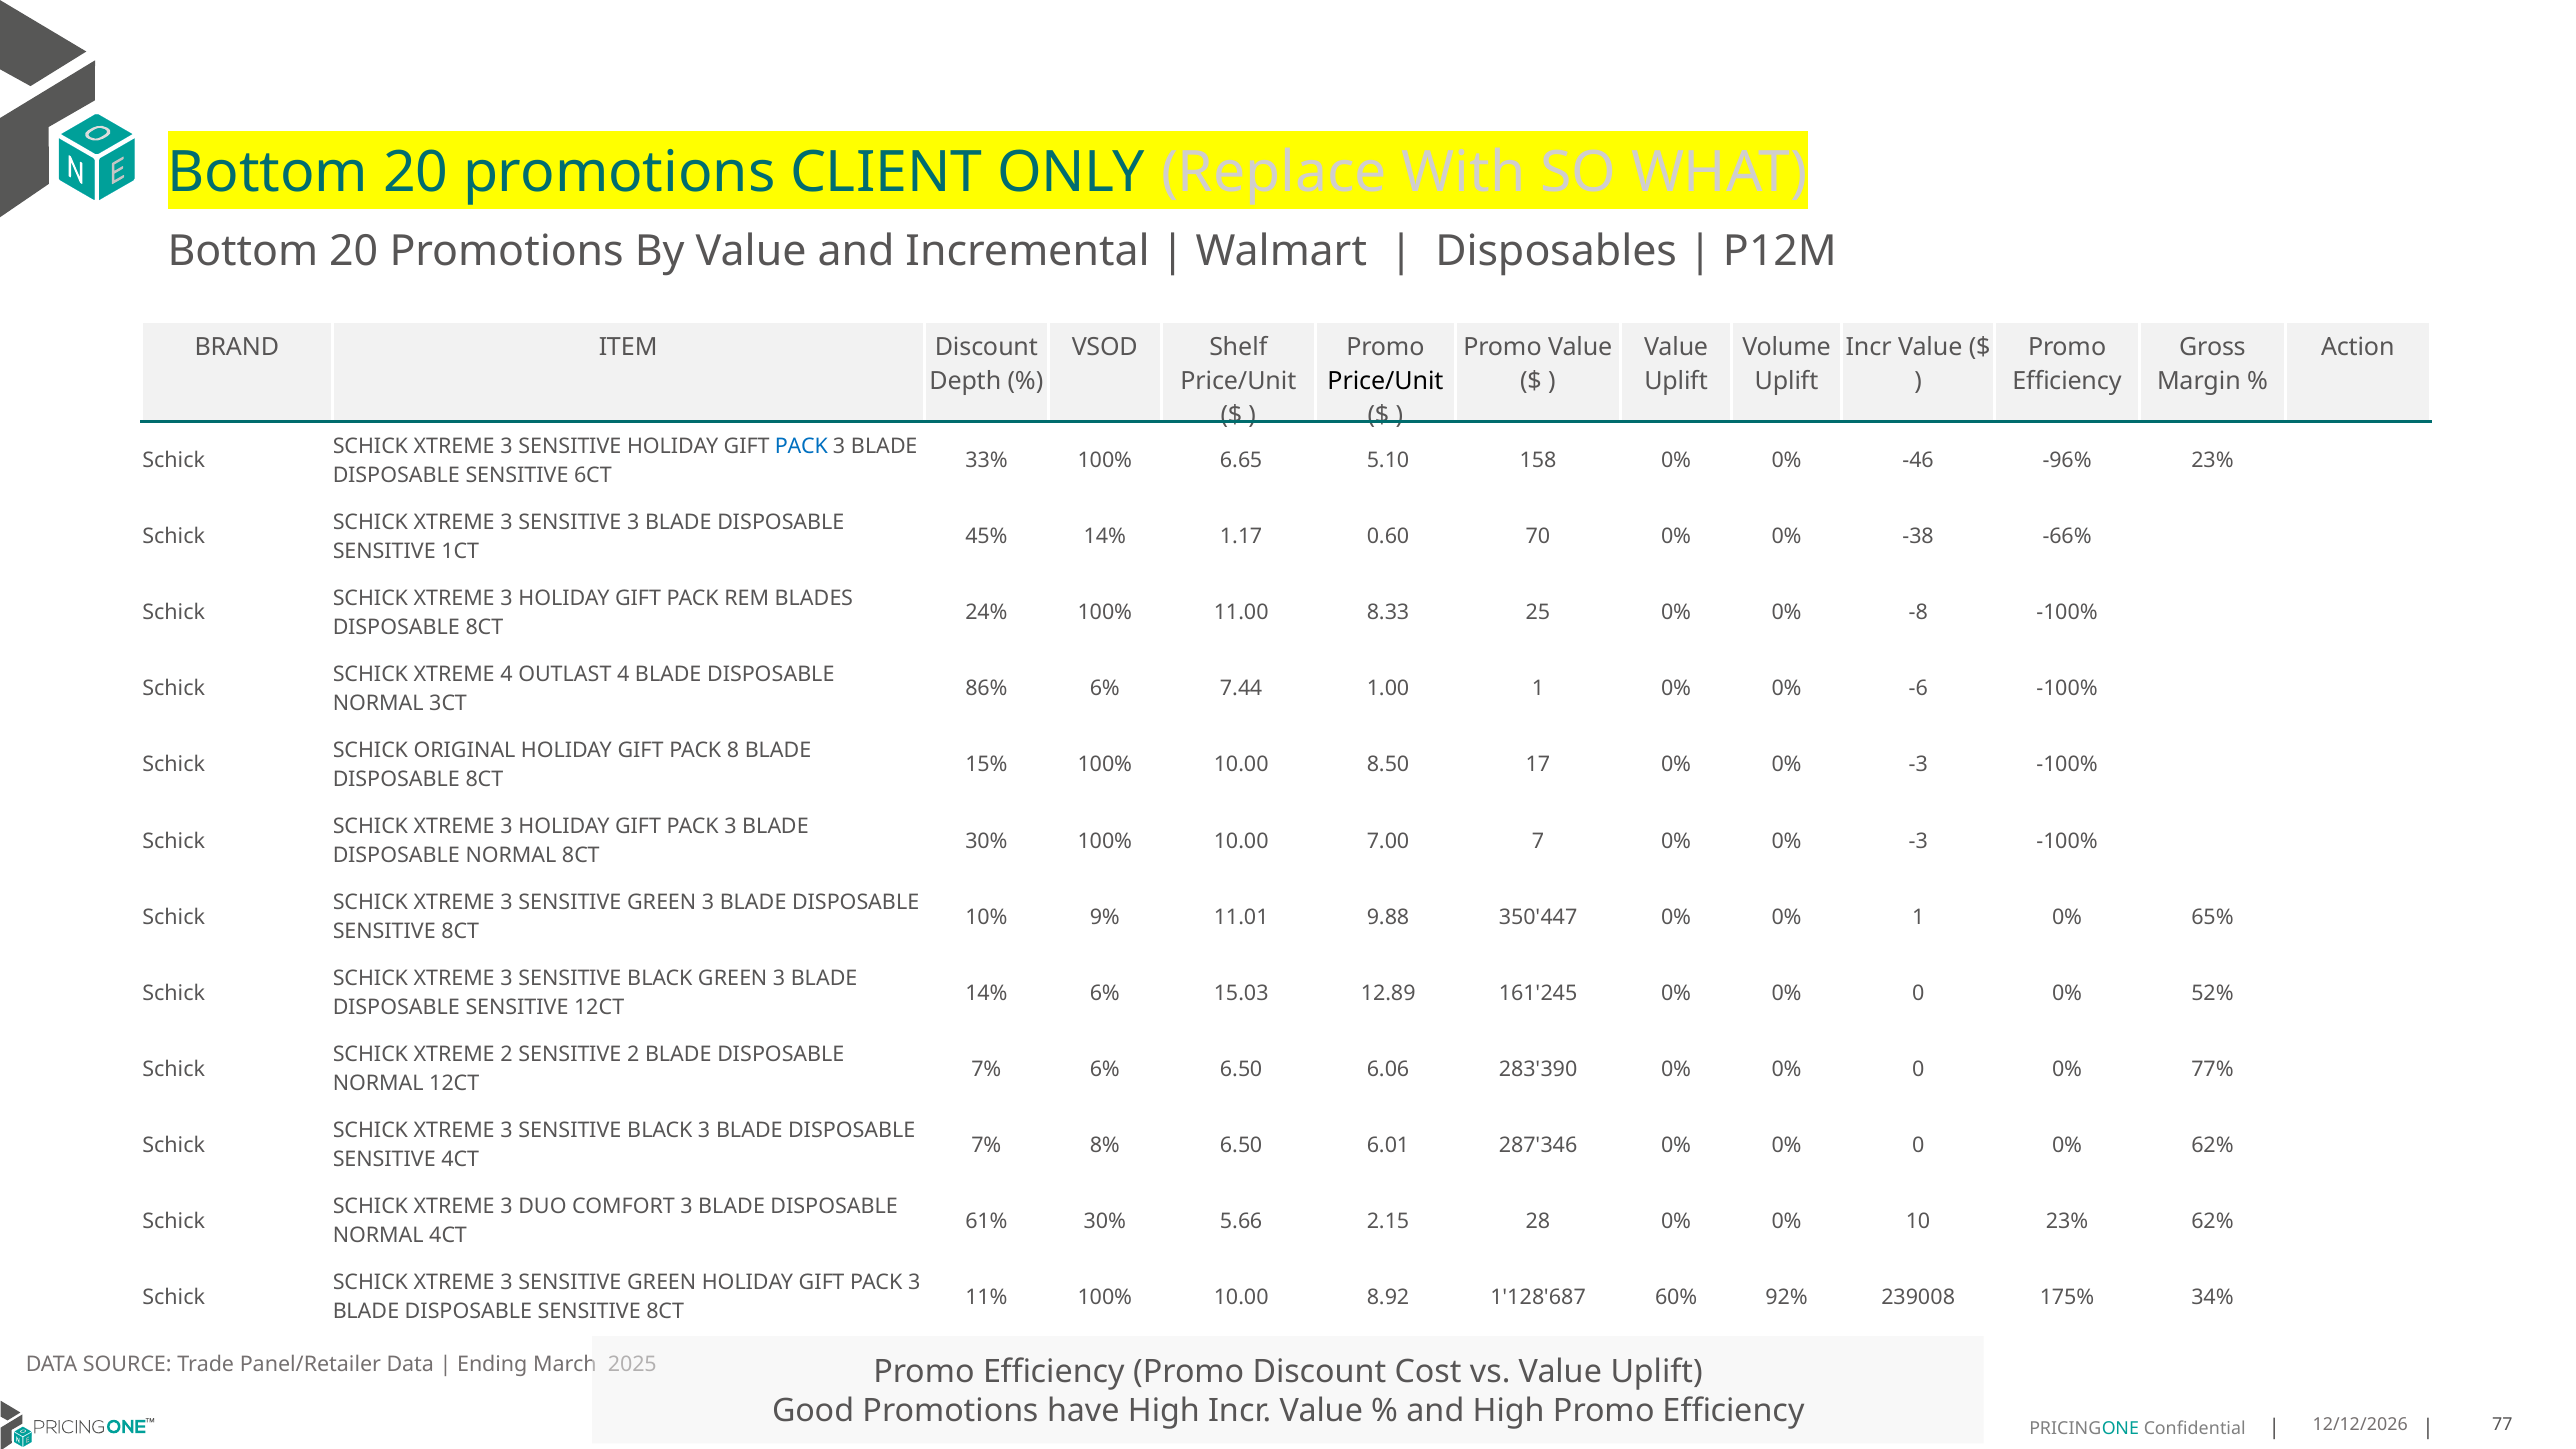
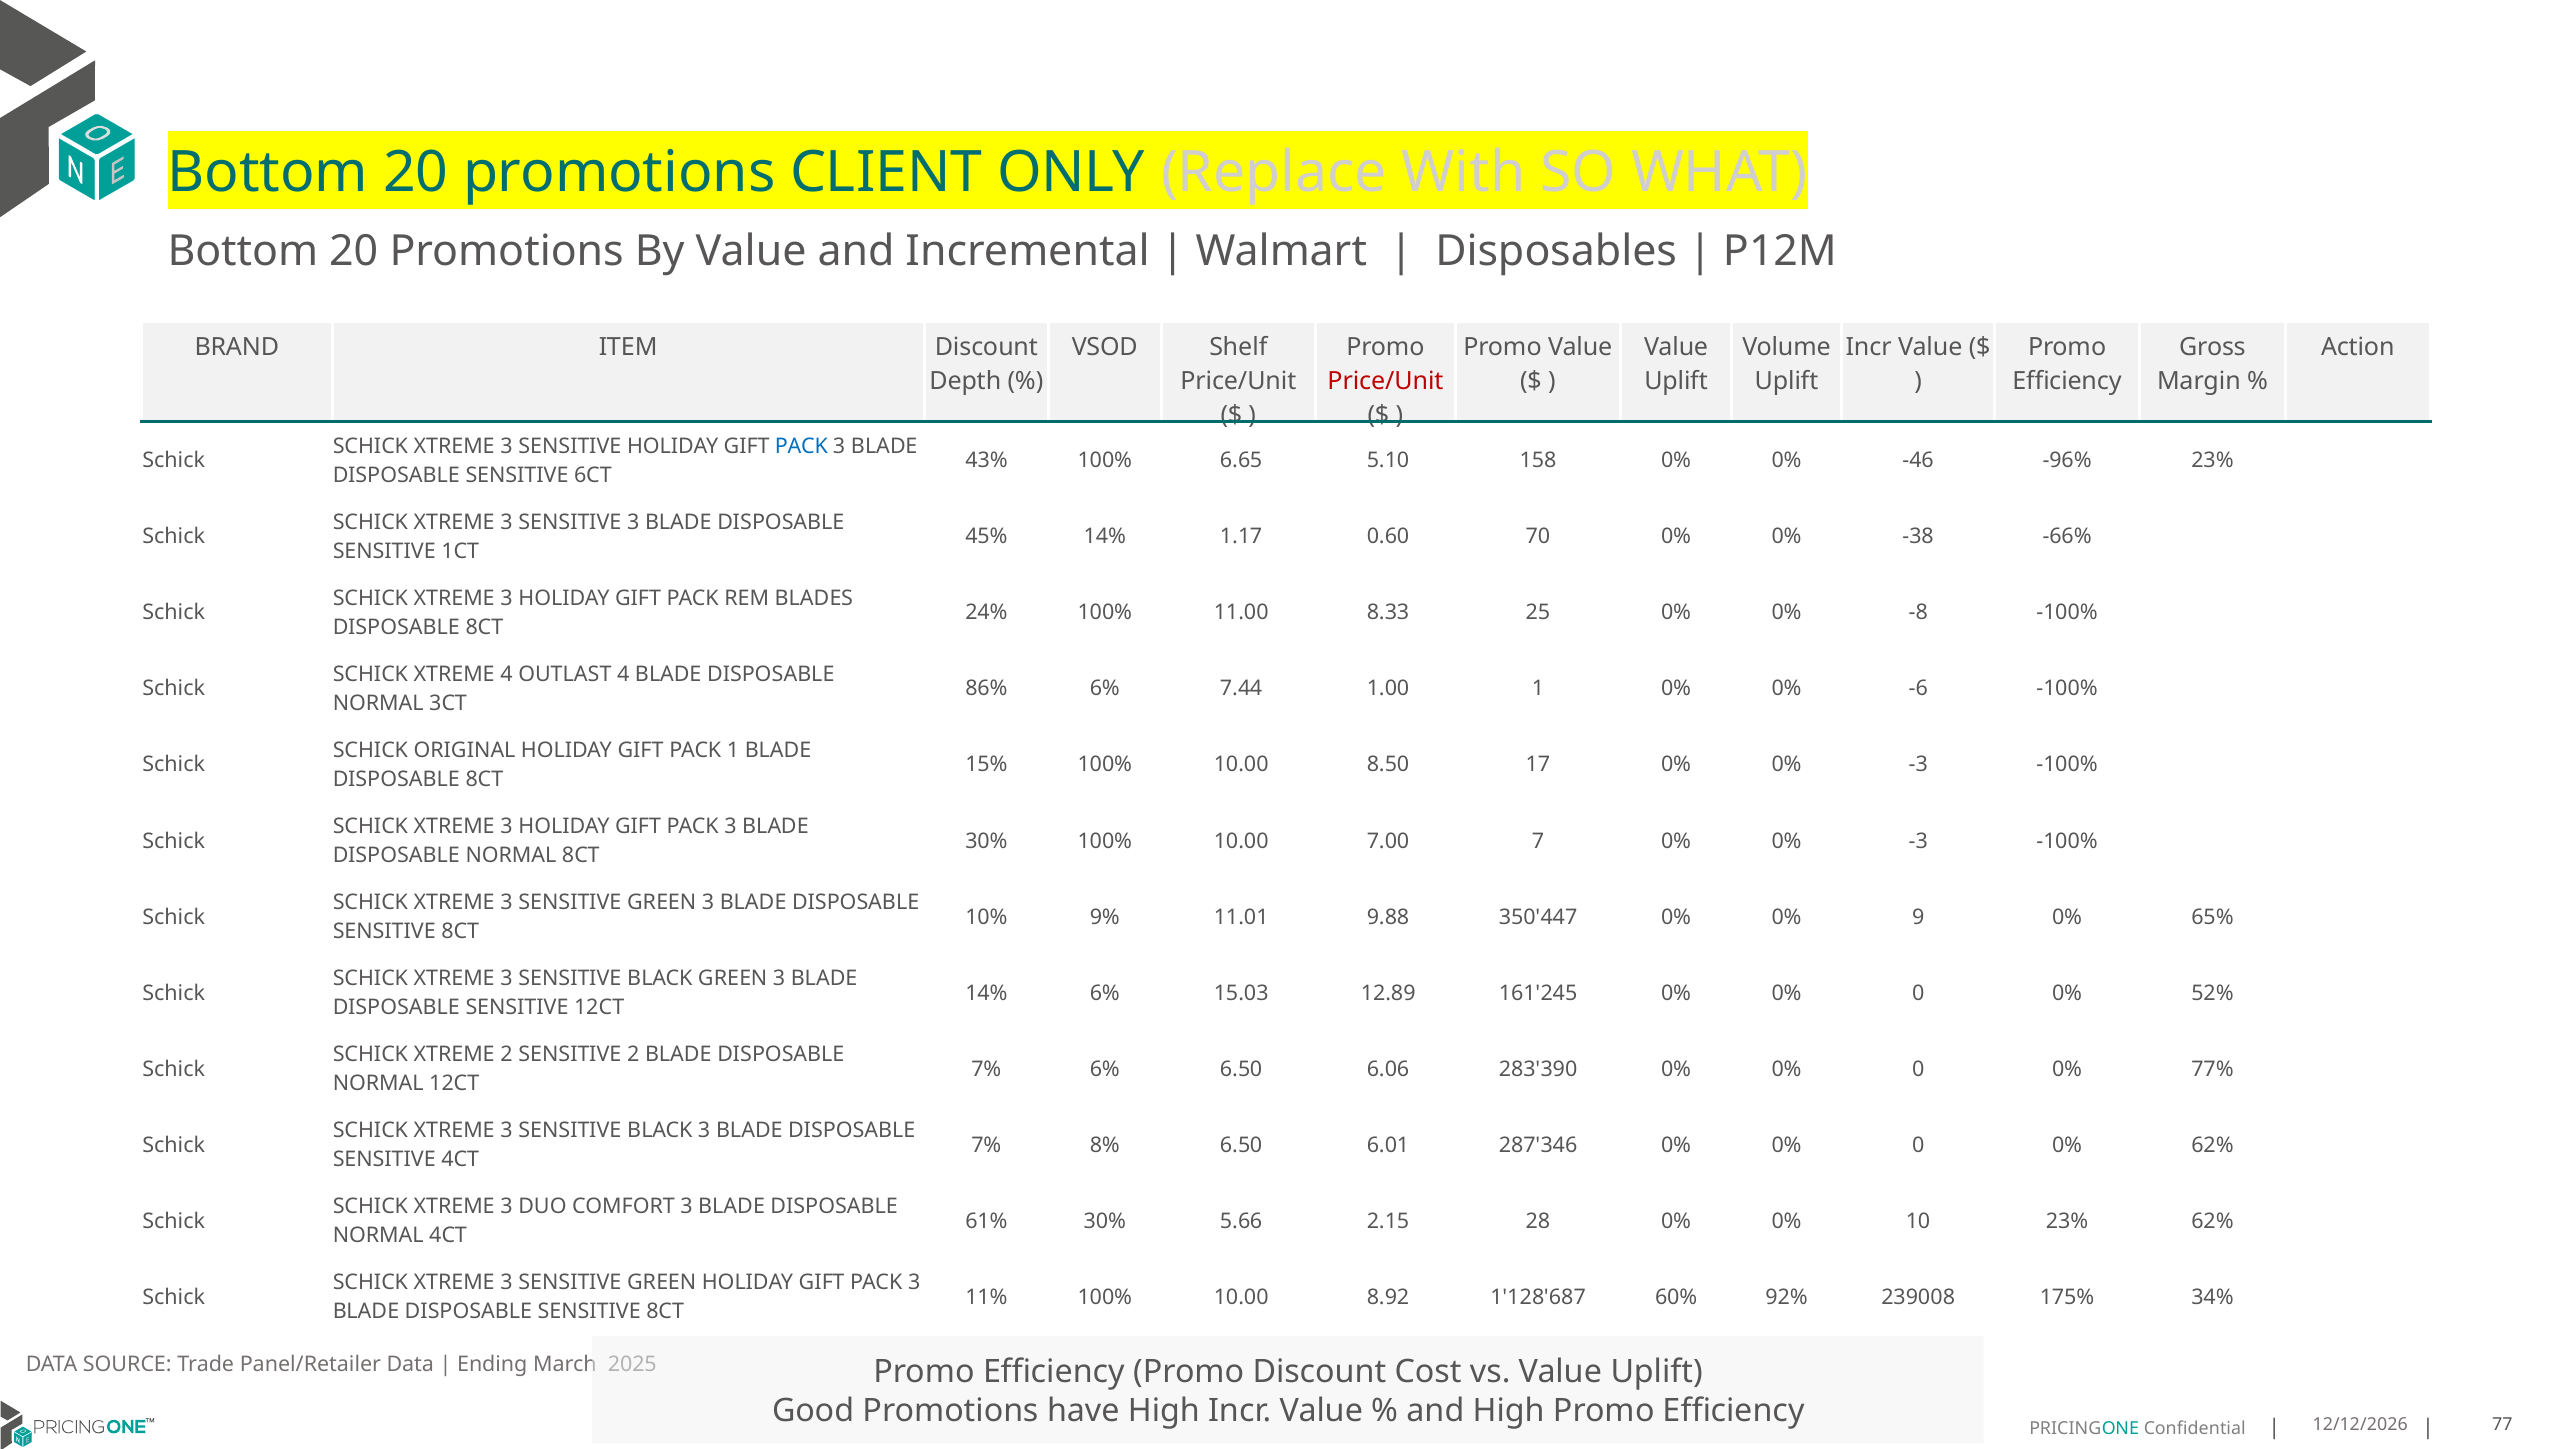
Price/Unit at (1385, 381) colour: black -> red
33%: 33% -> 43%
PACK 8: 8 -> 1
0% 1: 1 -> 9
